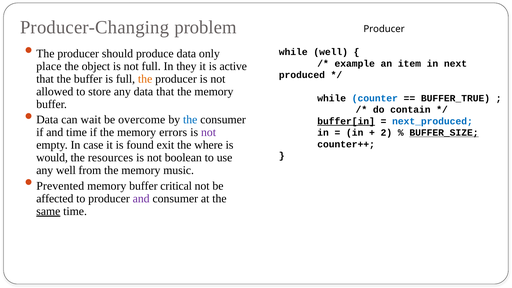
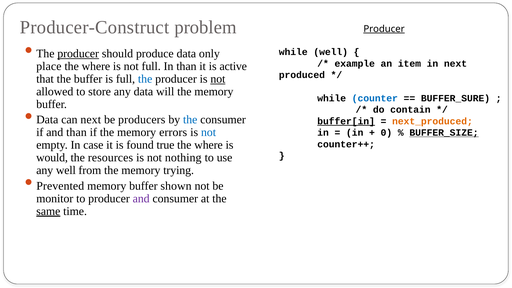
Producer-Changing: Producer-Changing -> Producer-Construct
Producer at (384, 29) underline: none -> present
producer at (78, 54) underline: none -> present
object at (96, 66): object -> where
In they: they -> than
the at (145, 79) colour: orange -> blue
not at (218, 79) underline: none -> present
data that: that -> will
BUFFER_TRUE: BUFFER_TRUE -> BUFFER_SURE
can wait: wait -> next
overcome: overcome -> producers
next_produced colour: blue -> orange
and time: time -> than
not at (209, 132) colour: purple -> blue
2: 2 -> 0
exit: exit -> true
boolean: boolean -> nothing
music: music -> trying
critical: critical -> shown
affected: affected -> monitor
